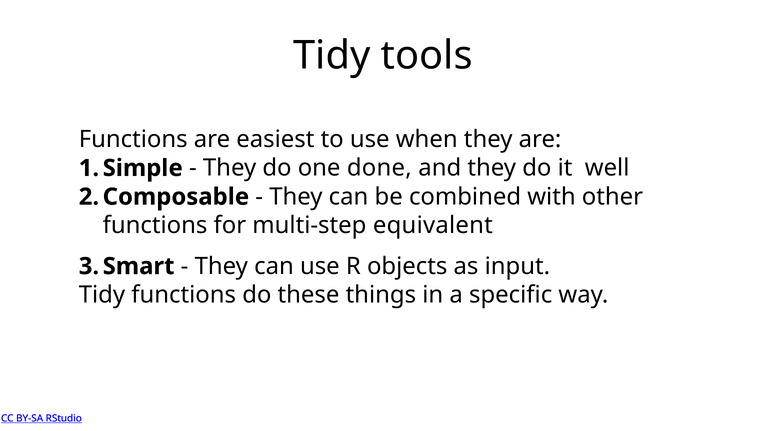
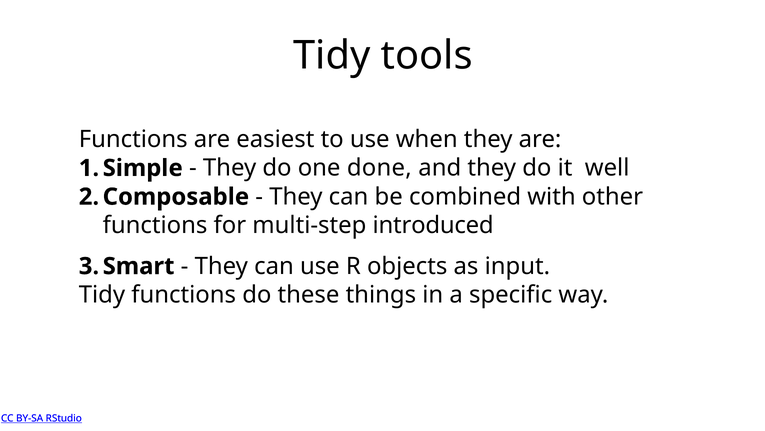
equivalent: equivalent -> introduced
